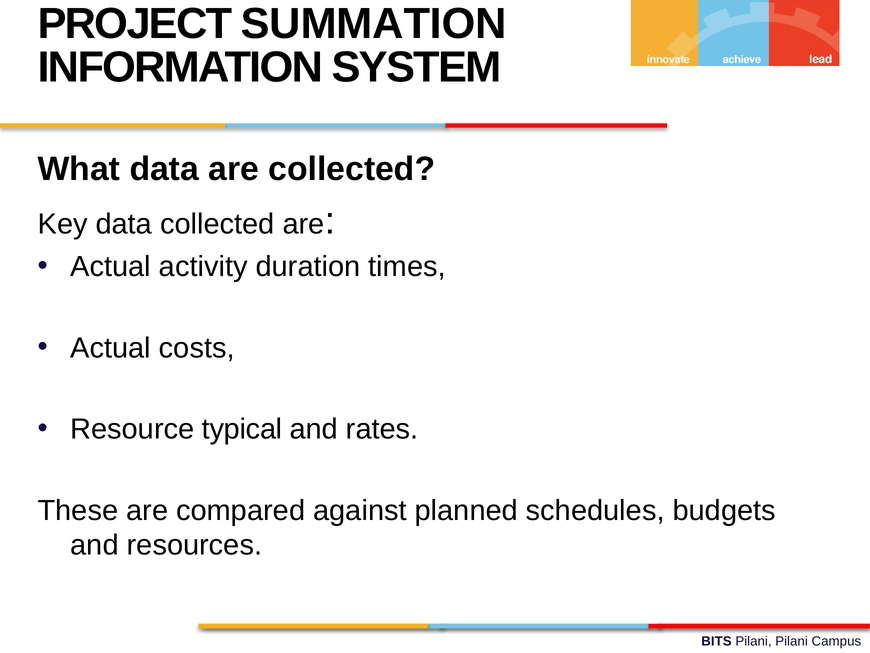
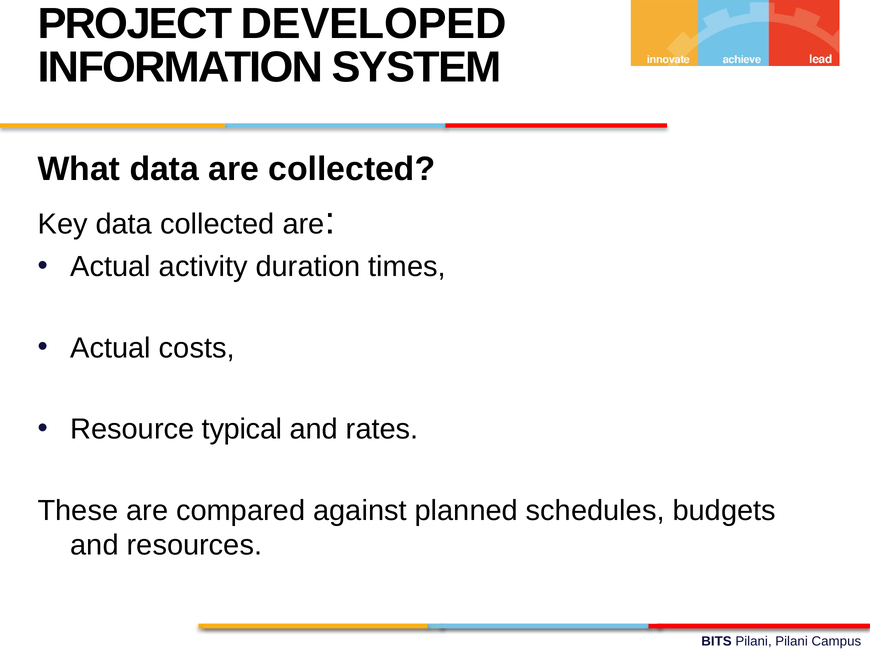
SUMMATION: SUMMATION -> DEVELOPED
